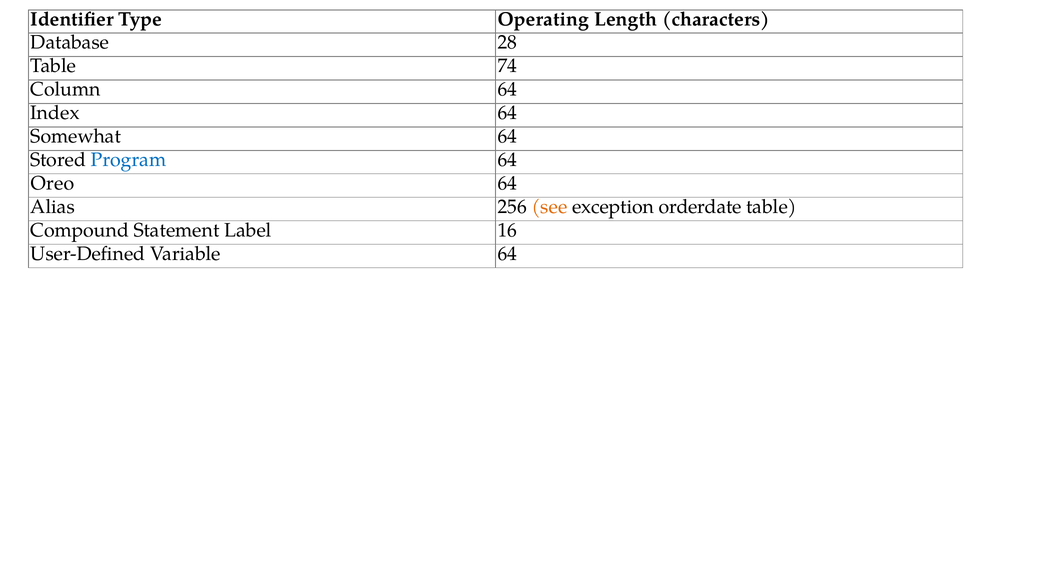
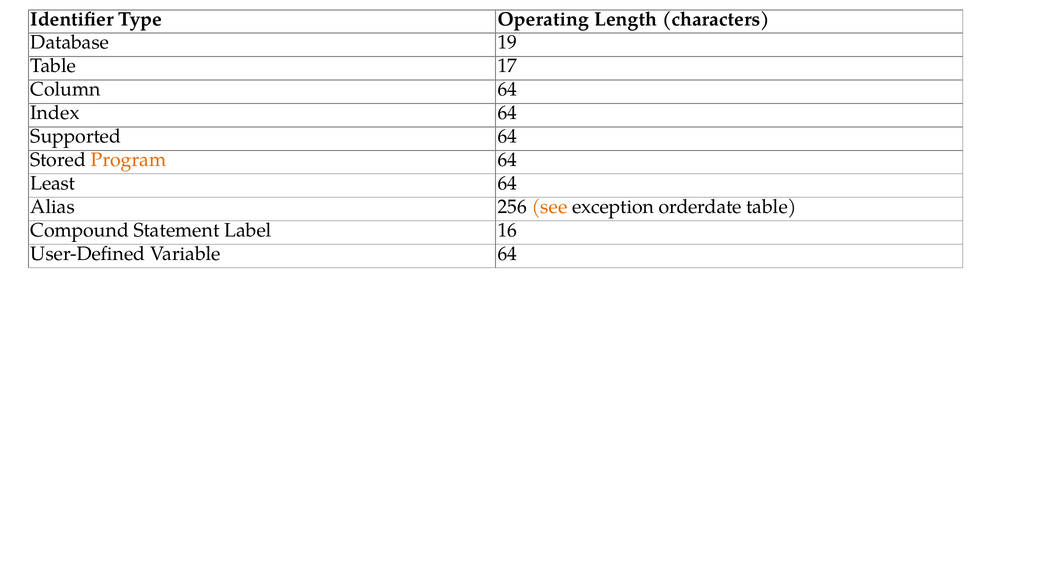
28: 28 -> 19
74: 74 -> 17
Somewhat: Somewhat -> Supported
Program colour: blue -> orange
Oreo: Oreo -> Least
